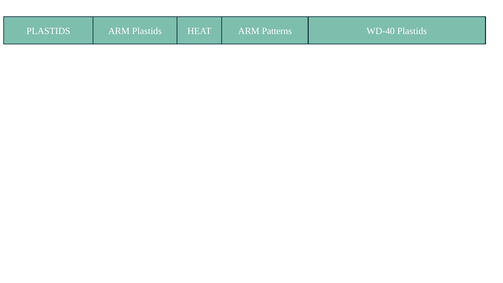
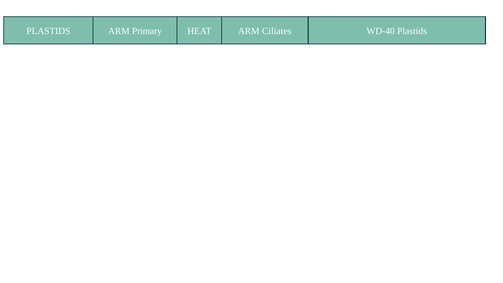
ARM Plastids: Plastids -> Primary
Patterns: Patterns -> Ciliates
